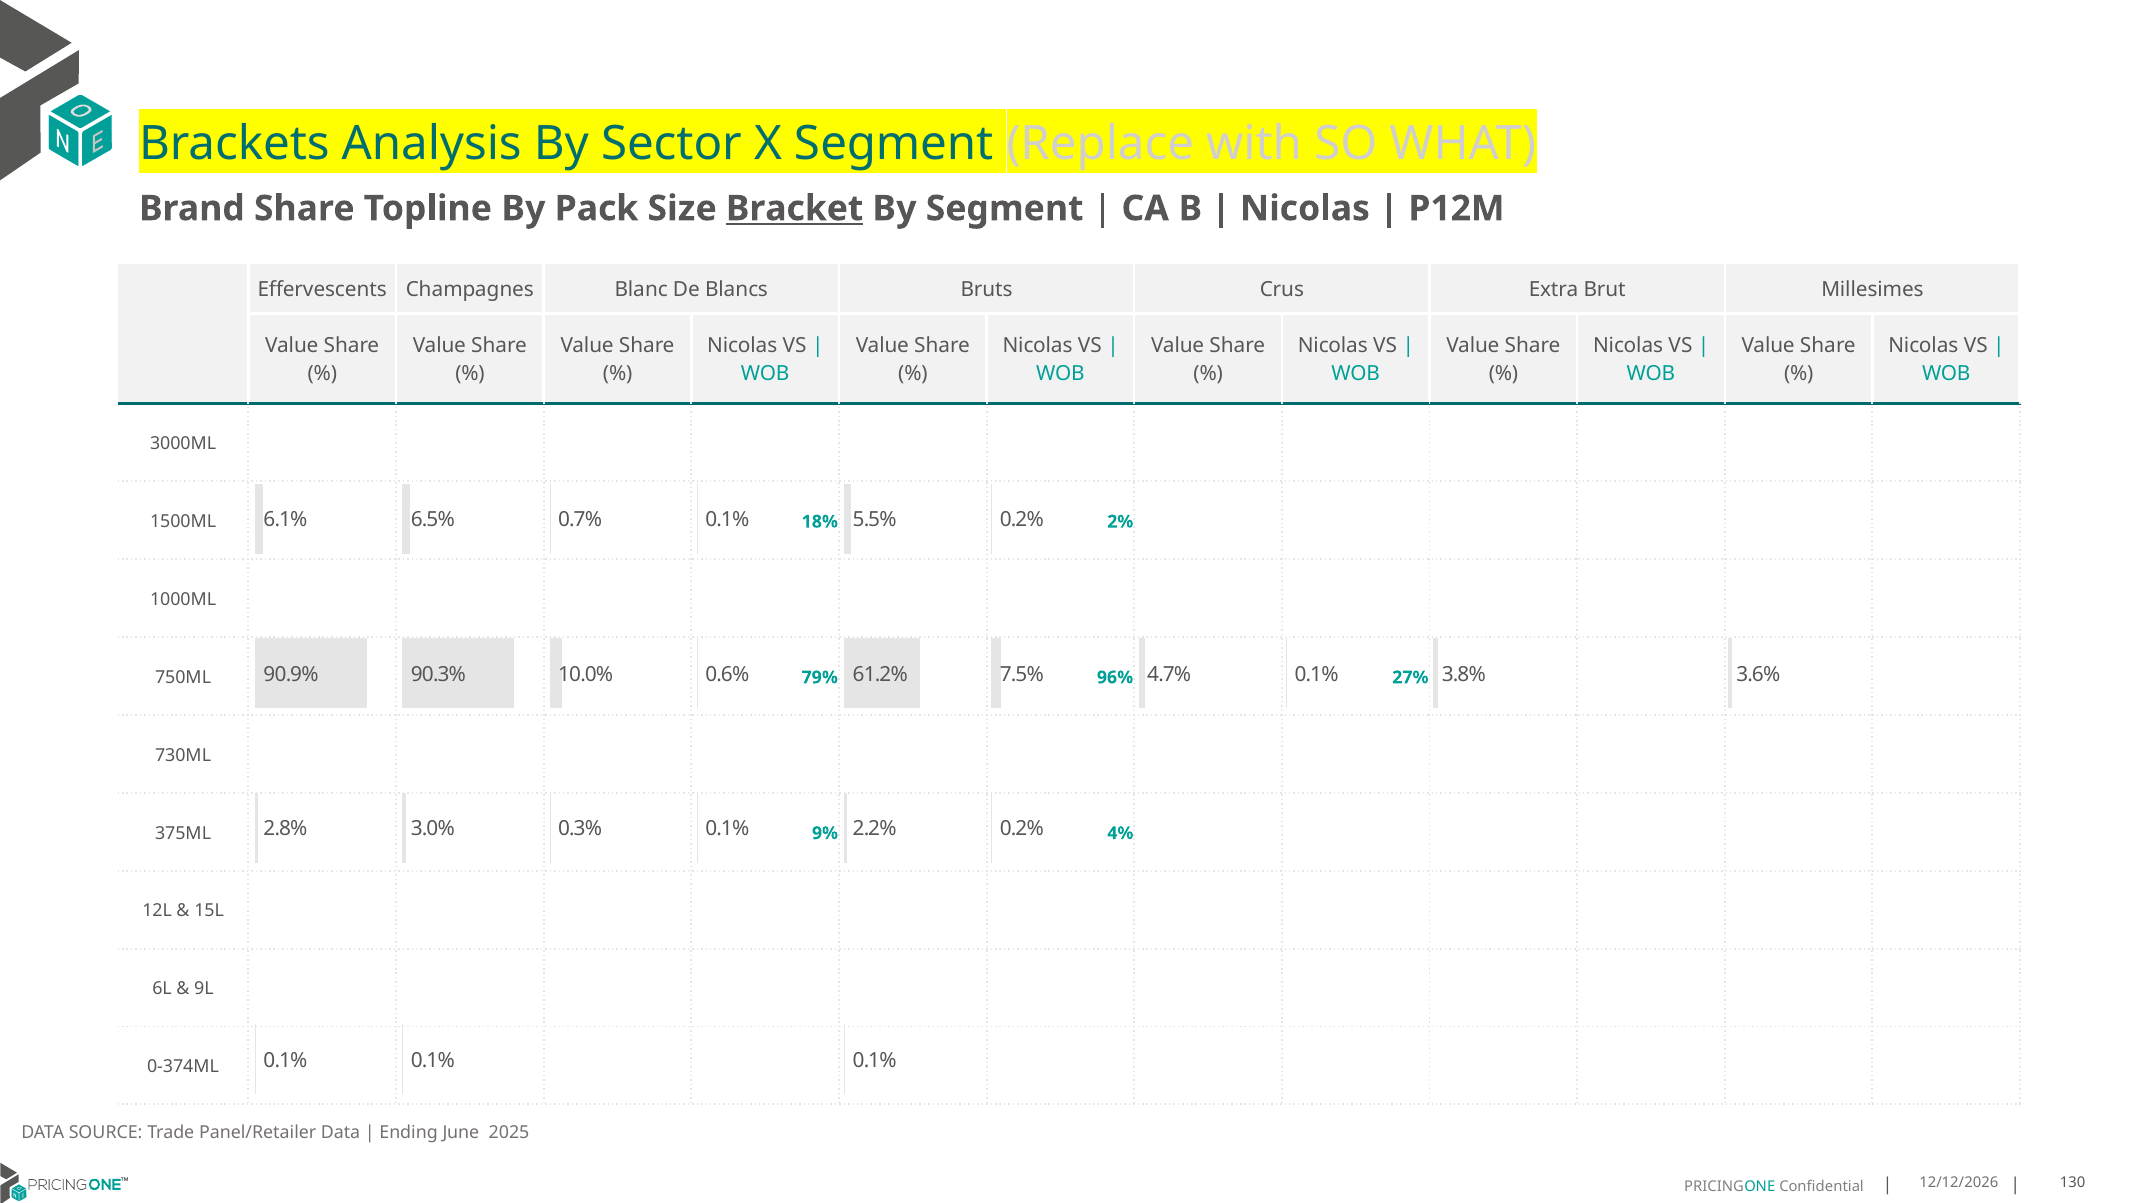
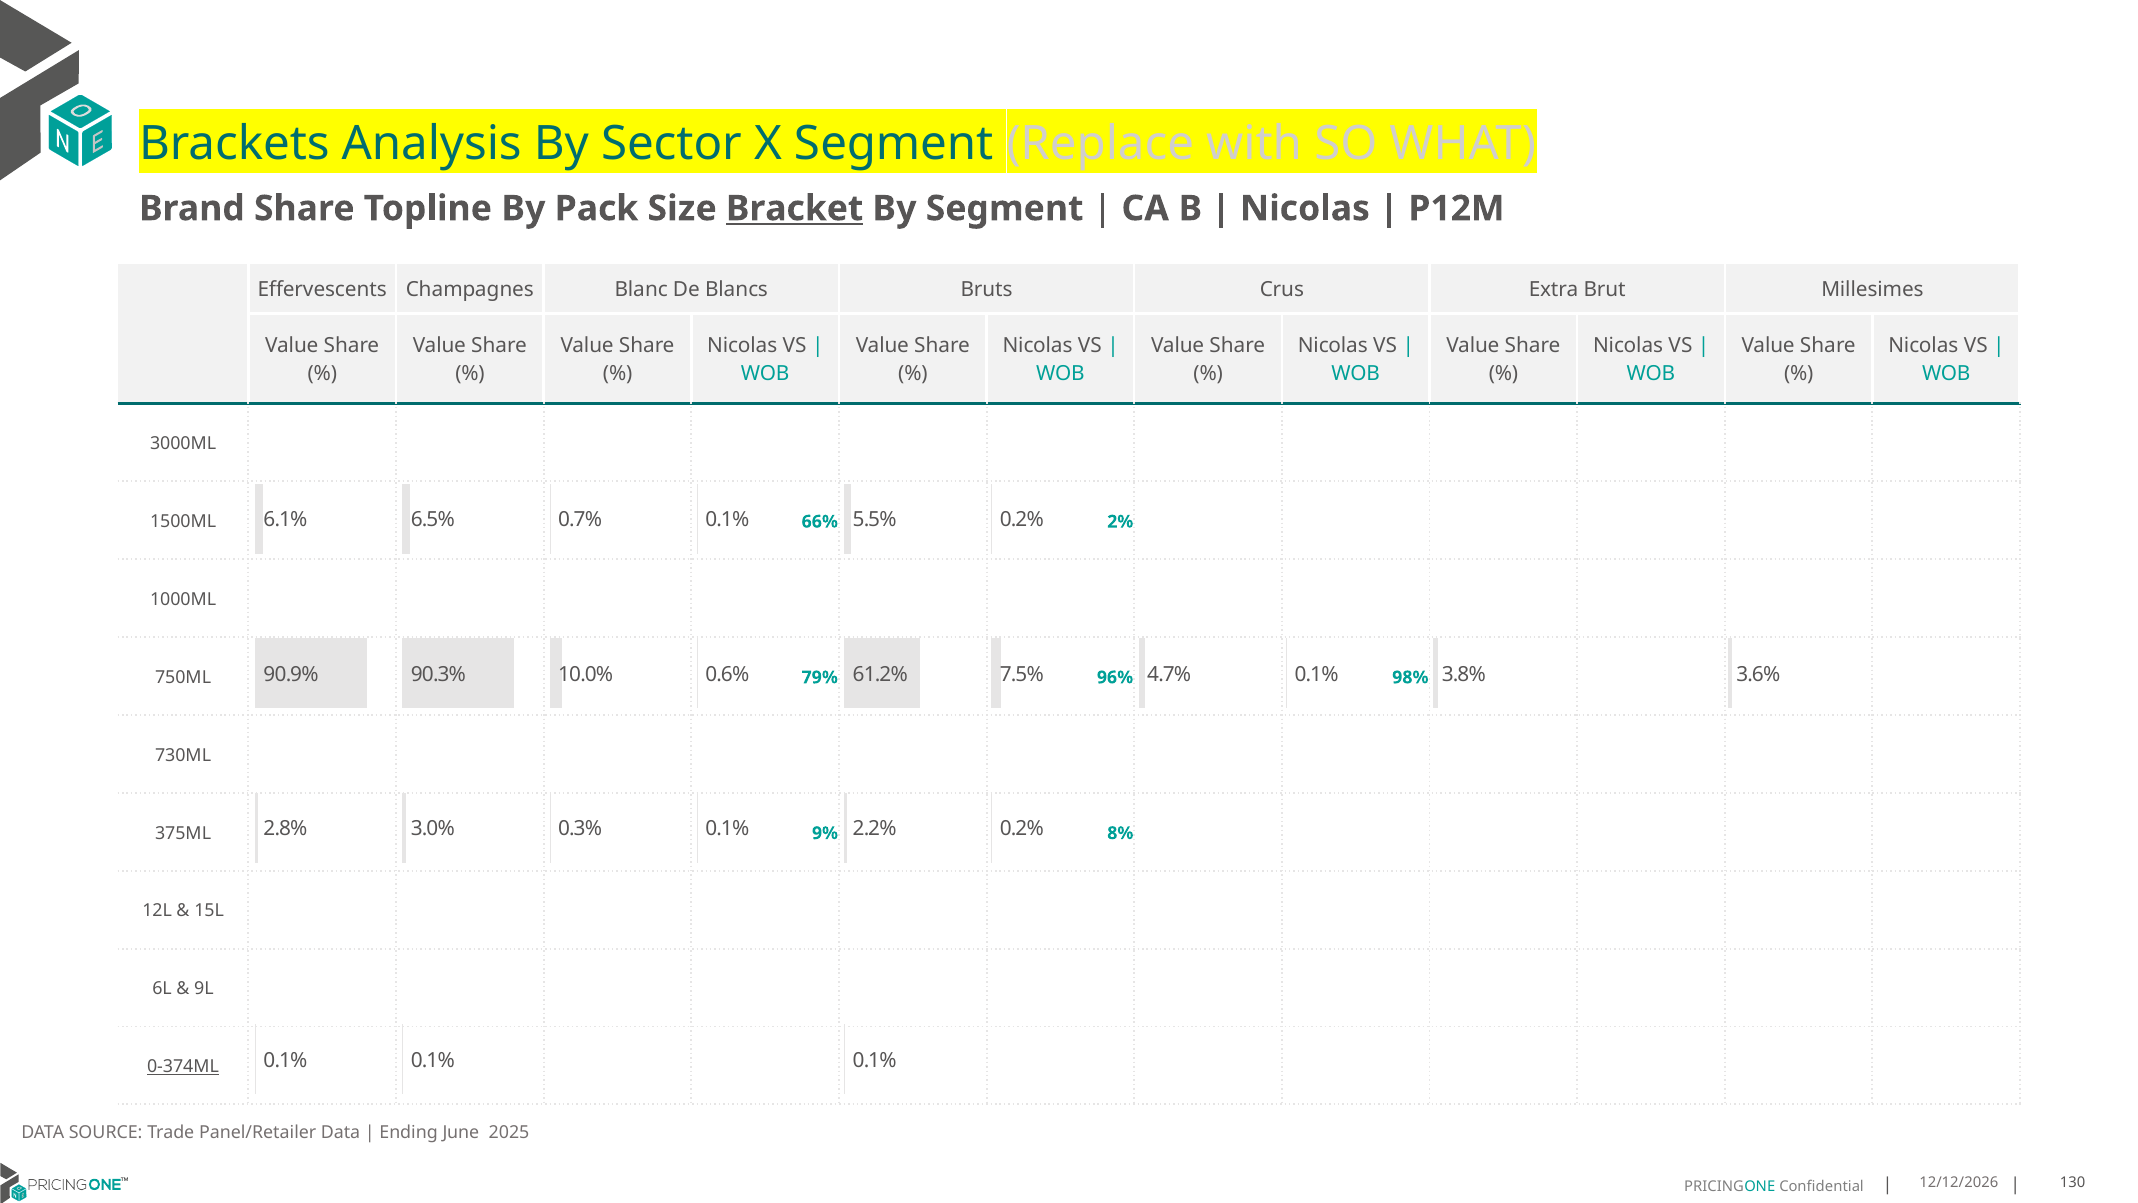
18%: 18% -> 66%
27%: 27% -> 98%
4%: 4% -> 8%
0-374ML underline: none -> present
